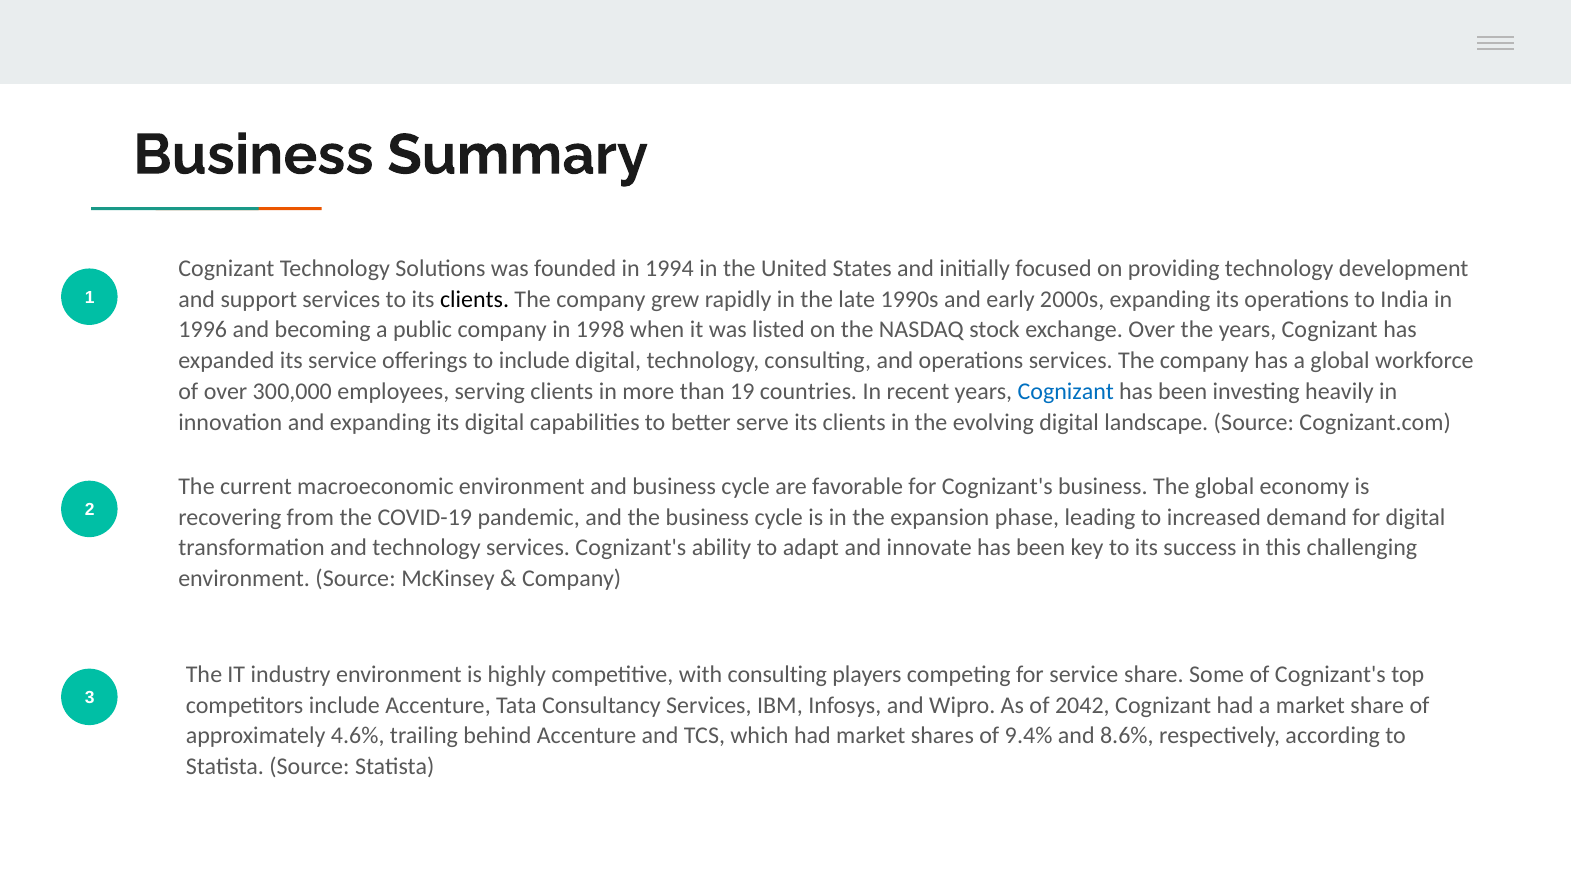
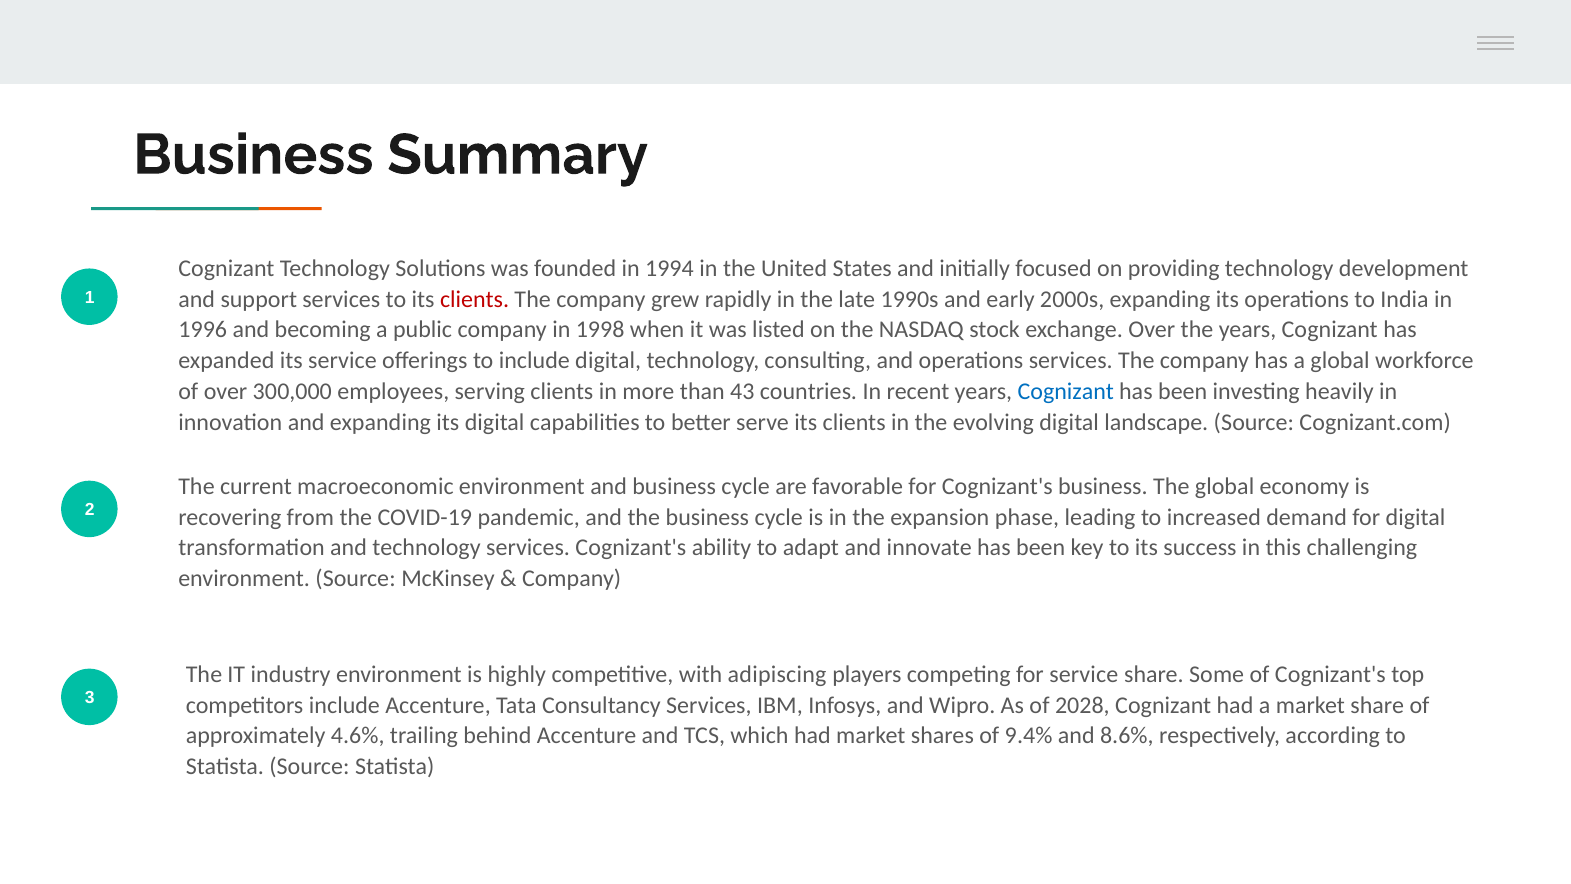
clients at (475, 299) colour: black -> red
19: 19 -> 43
with consulting: consulting -> adipiscing
2042: 2042 -> 2028
